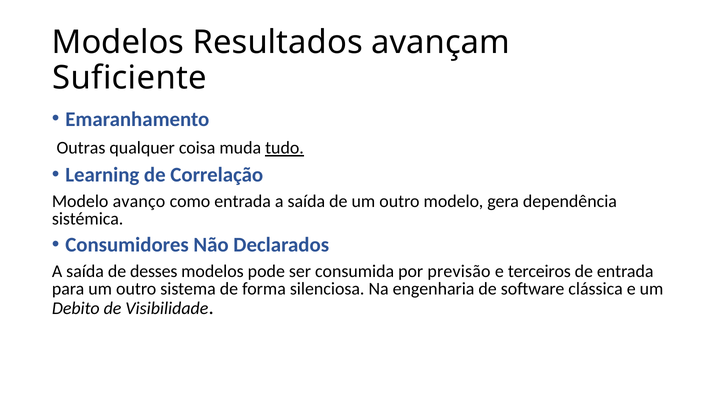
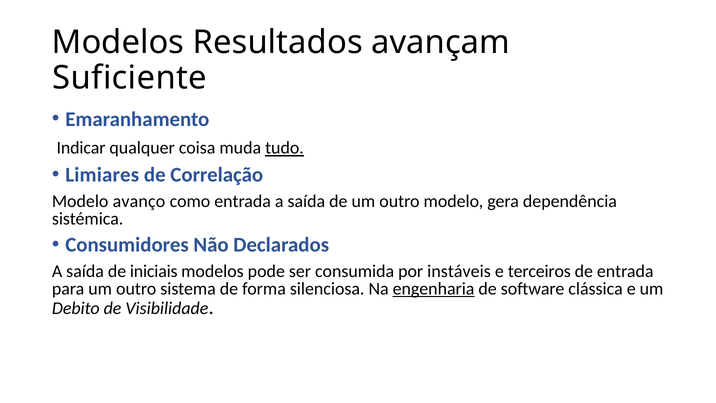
Outras: Outras -> Indicar
Learning: Learning -> Limiares
desses: desses -> iniciais
previsão: previsão -> instáveis
engenharia underline: none -> present
